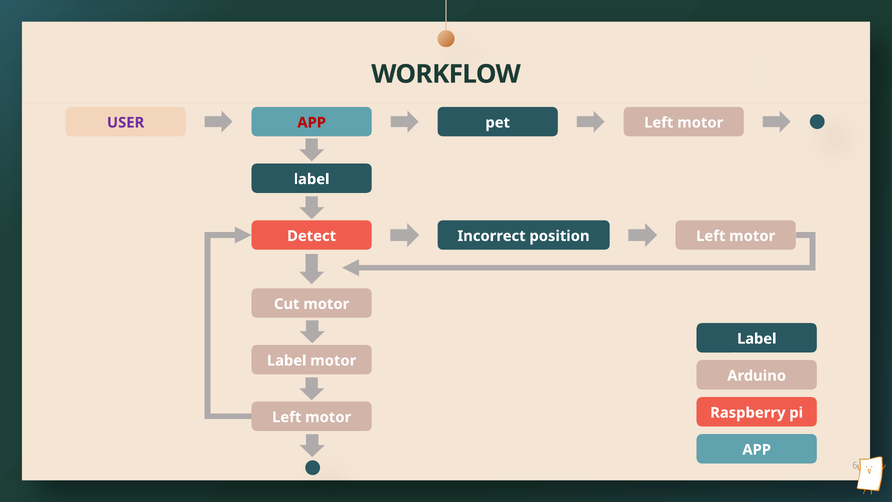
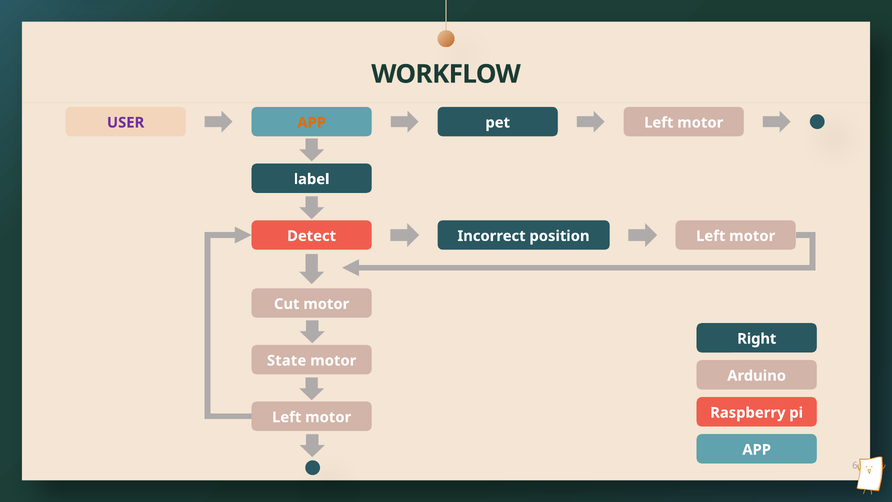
APP at (312, 123) colour: red -> orange
Label at (757, 339): Label -> Right
Label at (287, 360): Label -> State
